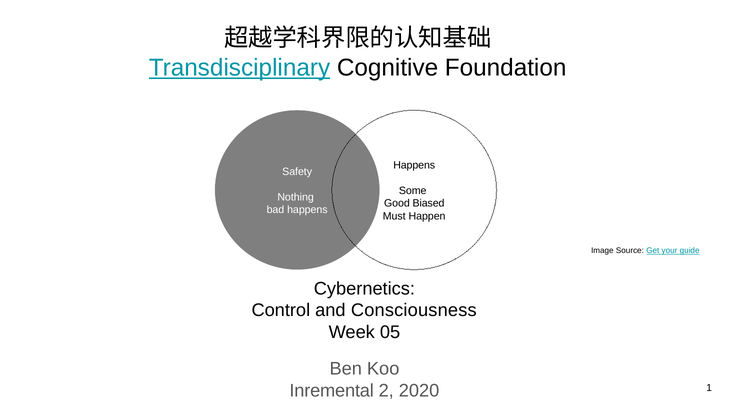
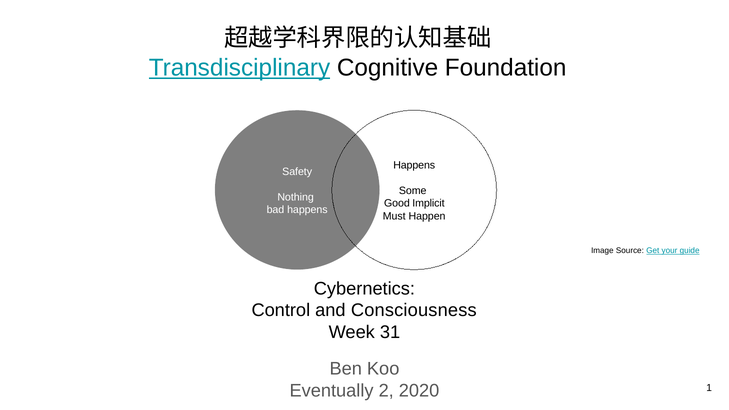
Biased: Biased -> Implicit
05: 05 -> 31
Inremental: Inremental -> Eventually
